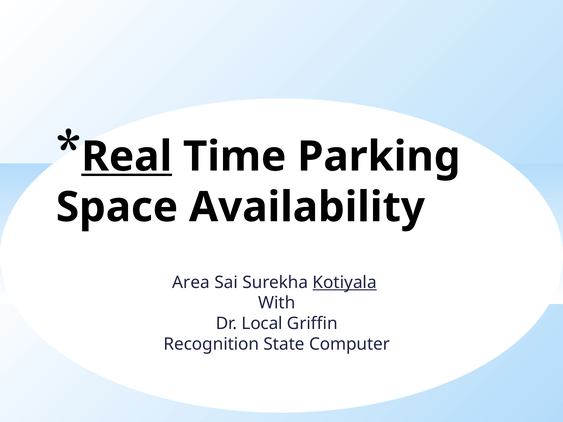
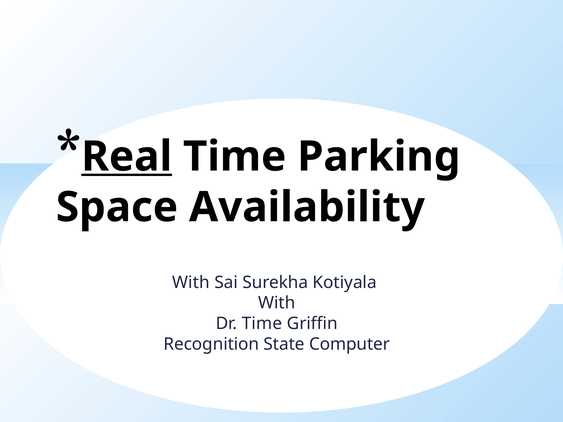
Area at (191, 283): Area -> With
Kotiyala underline: present -> none
Dr Local: Local -> Time
